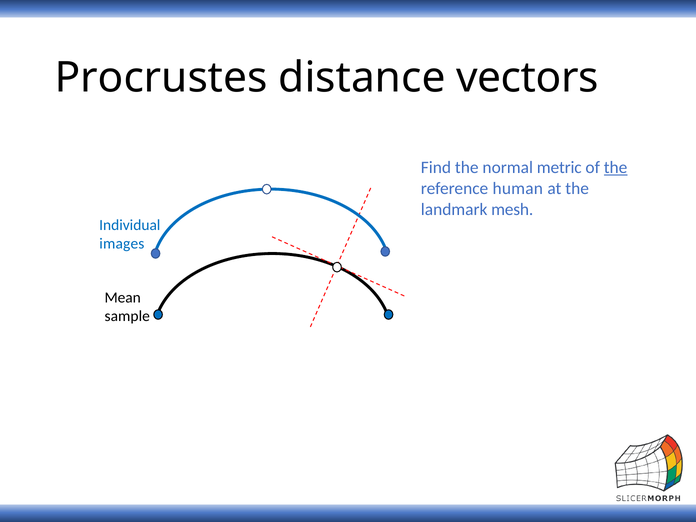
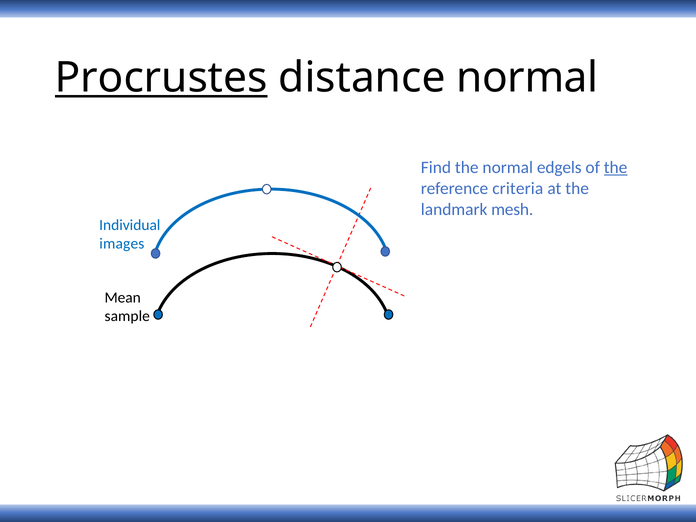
Procrustes underline: none -> present
distance vectors: vectors -> normal
metric: metric -> edgels
human: human -> criteria
